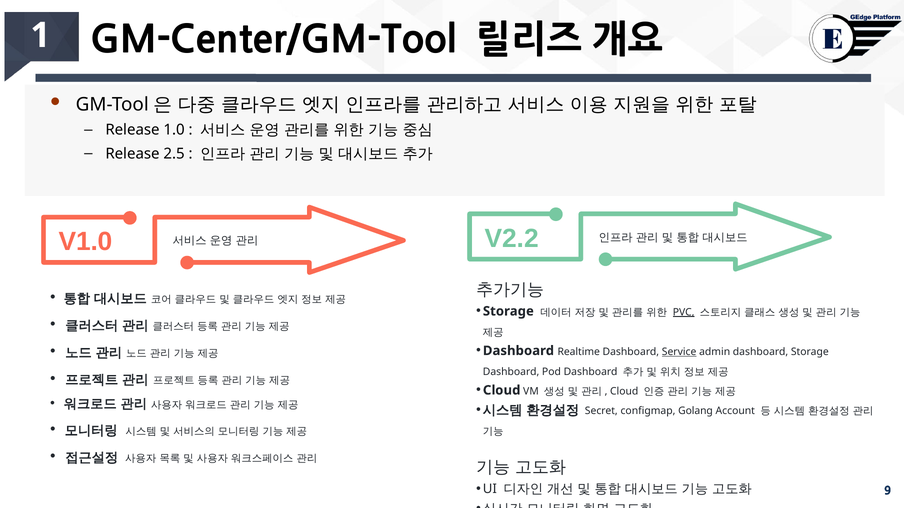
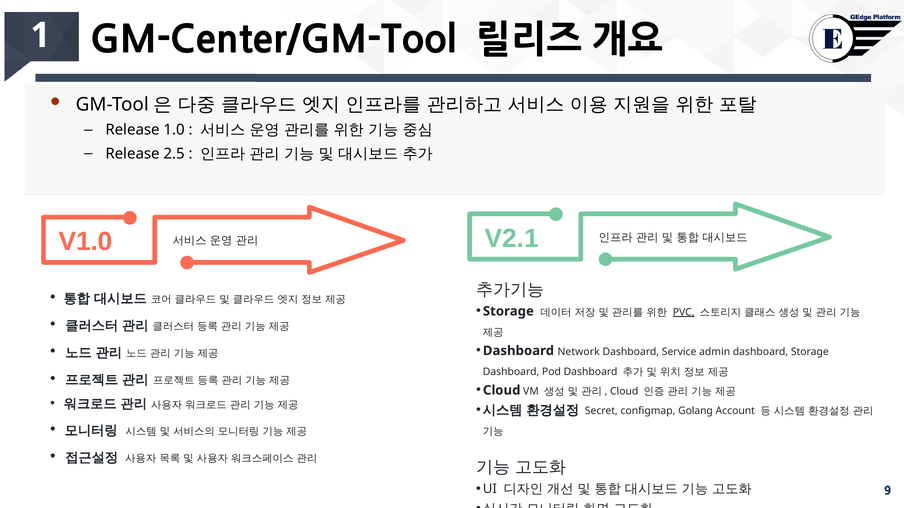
V2.2: V2.2 -> V2.1
Realtime: Realtime -> Network
Service underline: present -> none
